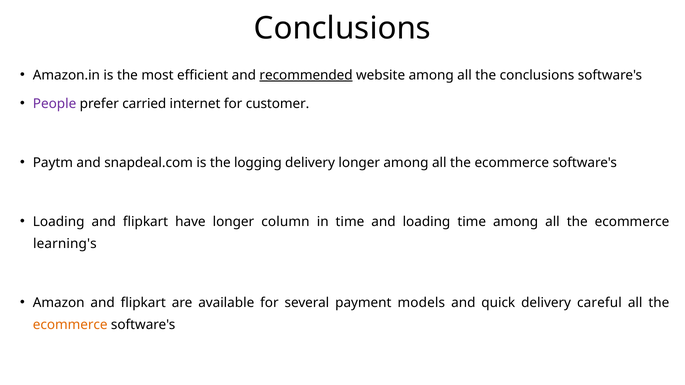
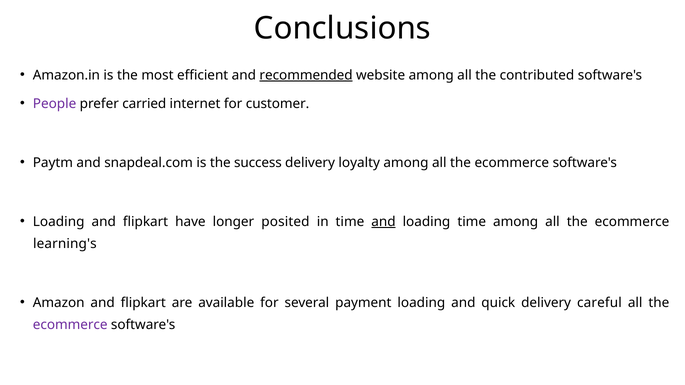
the conclusions: conclusions -> contributed
logging: logging -> success
delivery longer: longer -> loyalty
column: column -> posited
and at (383, 222) underline: none -> present
payment models: models -> loading
ecommerce at (70, 325) colour: orange -> purple
